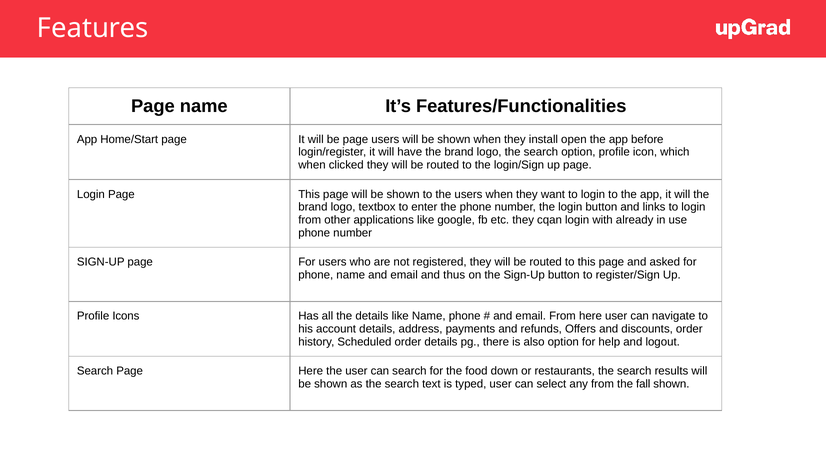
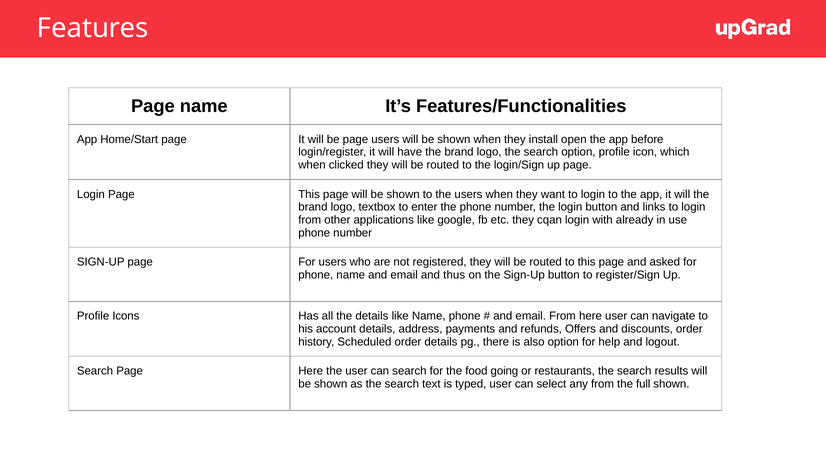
down: down -> going
fall: fall -> full
